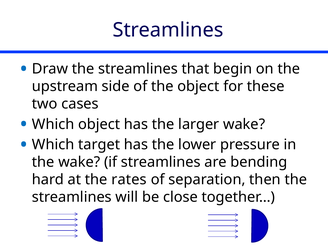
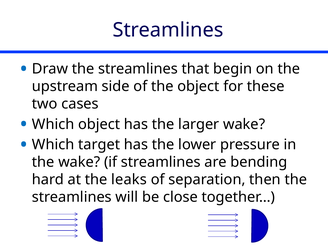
rates: rates -> leaks
